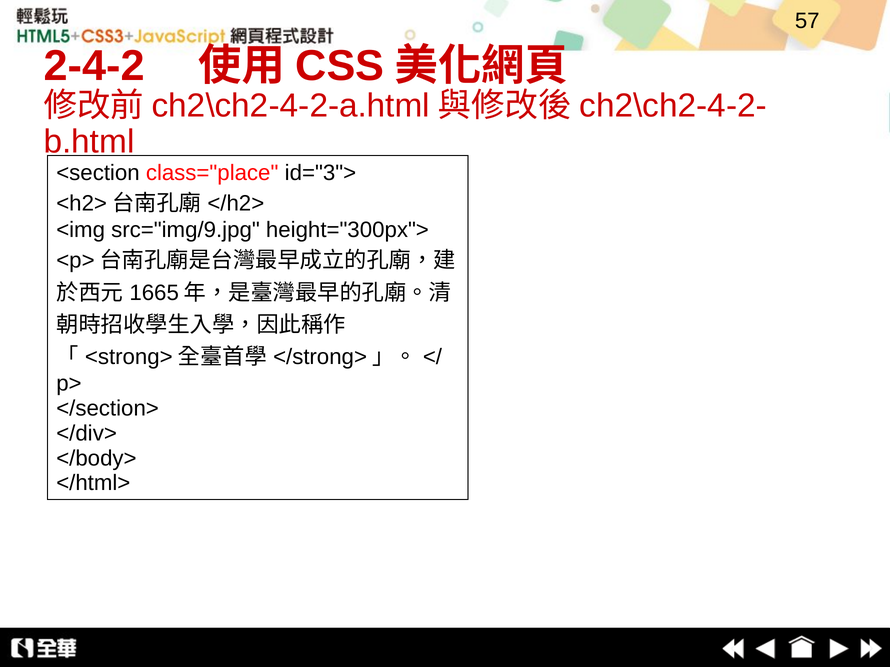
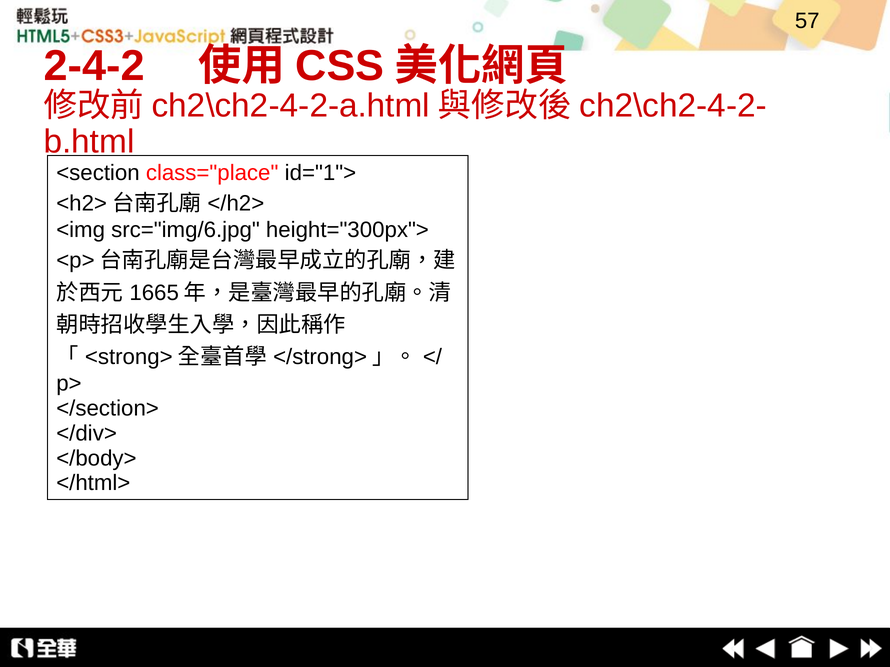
id="3">: id="3"> -> id="1">
src="img/9.jpg: src="img/9.jpg -> src="img/6.jpg
